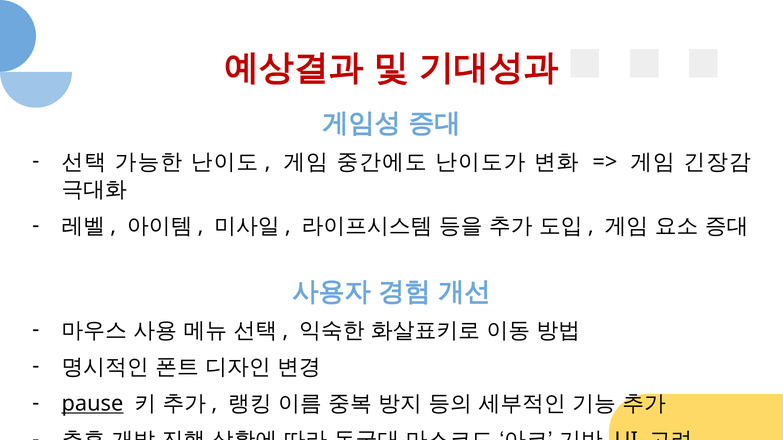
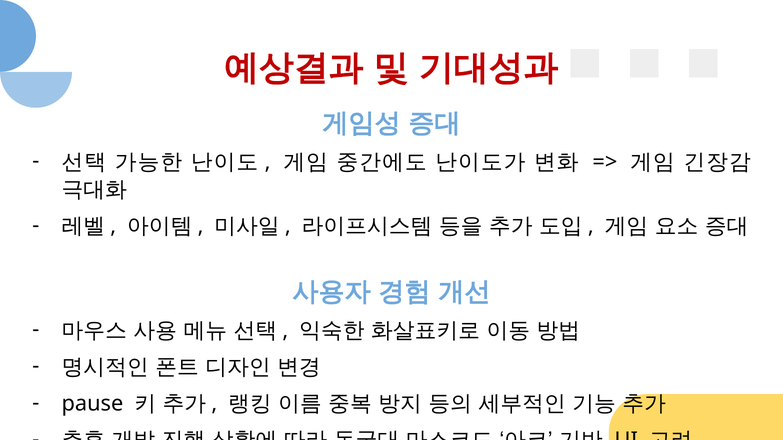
pause underline: present -> none
